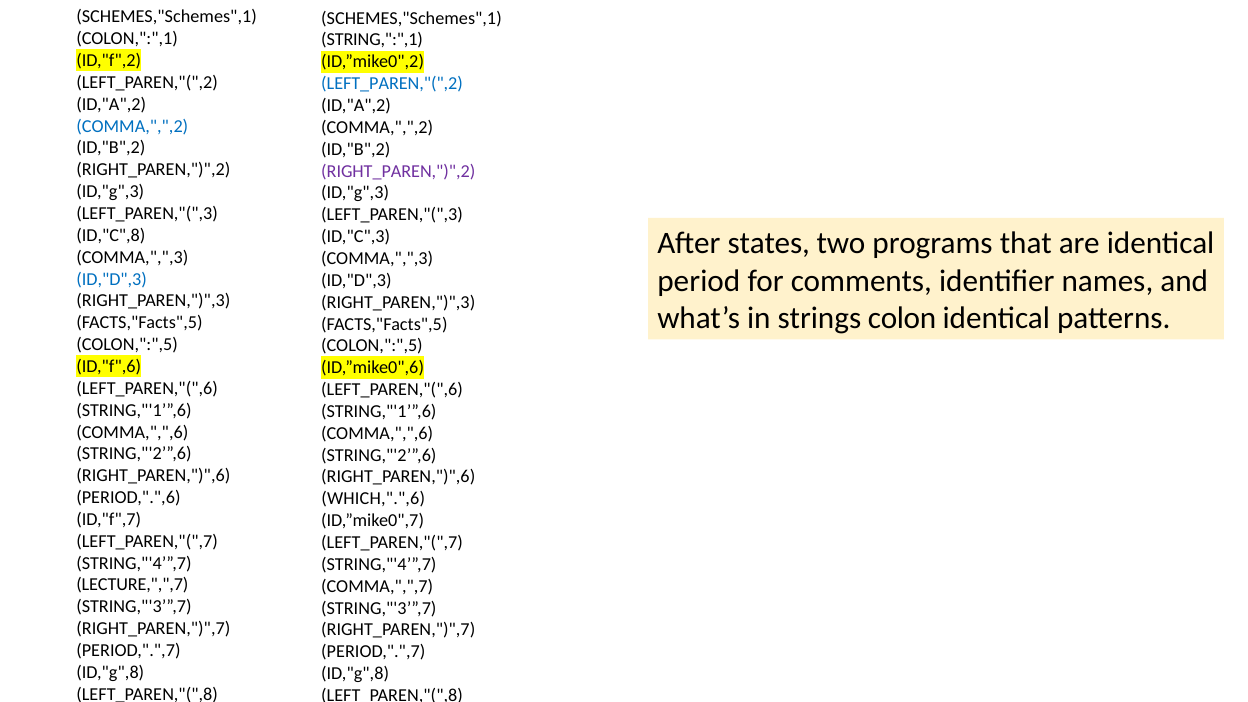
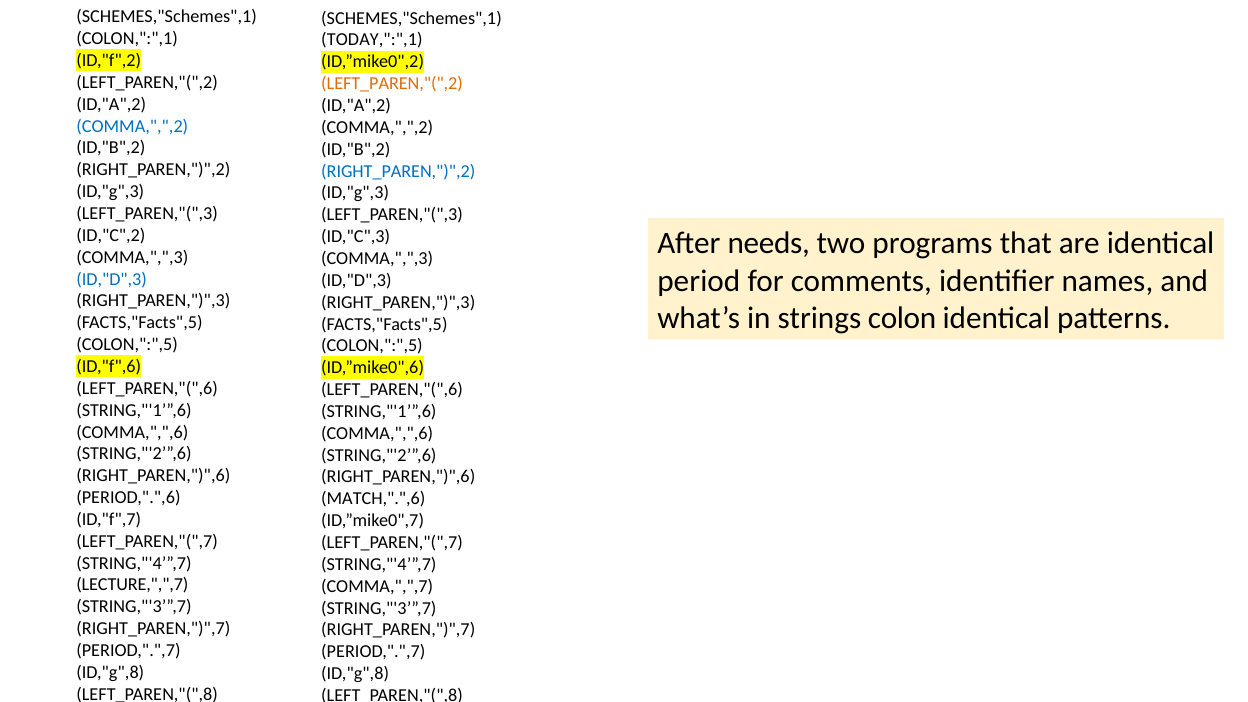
STRING,":",1: STRING,":",1 -> TODAY,":",1
LEFT_PAREN,"(",2 at (392, 84) colour: blue -> orange
RIGHT_PAREN,")",2 at (398, 171) colour: purple -> blue
ID,"C",8: ID,"C",8 -> ID,"C",2
states: states -> needs
WHICH,".",6: WHICH,".",6 -> MATCH,".",6
